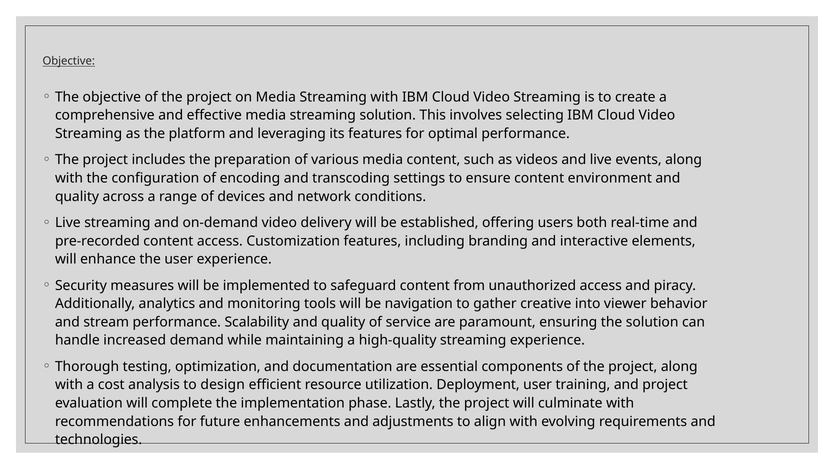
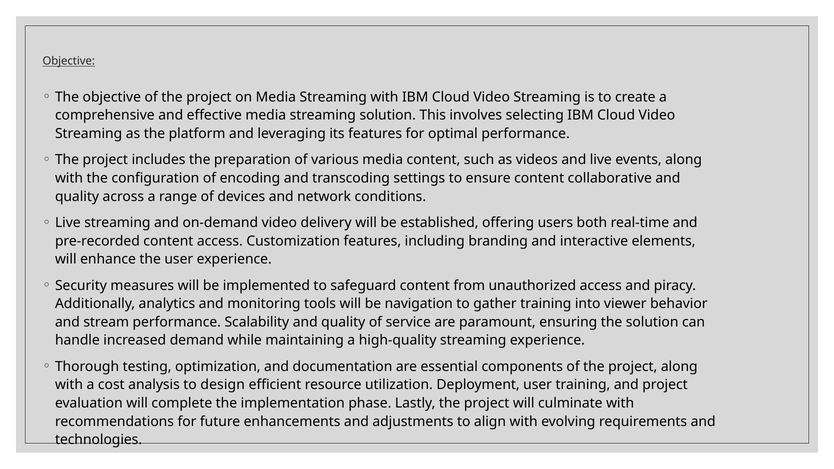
environment: environment -> collaborative
gather creative: creative -> training
